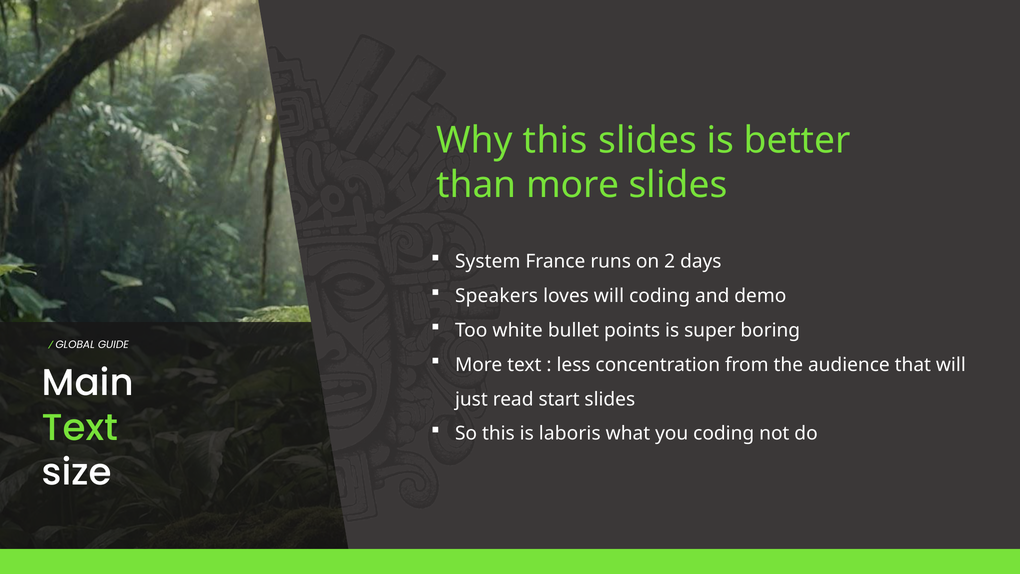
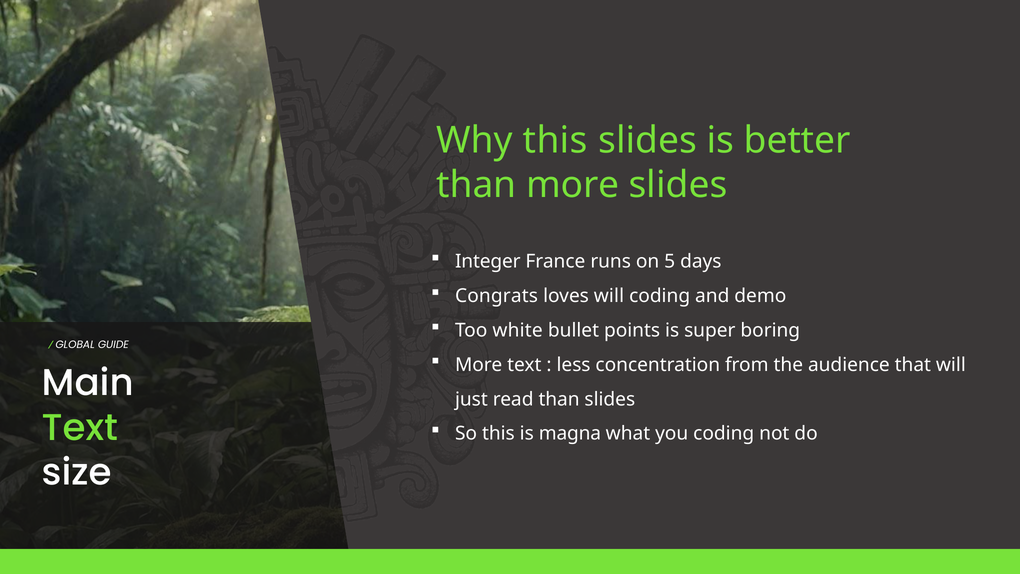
System: System -> Integer
2: 2 -> 5
Speakers: Speakers -> Congrats
read start: start -> than
laboris: laboris -> magna
